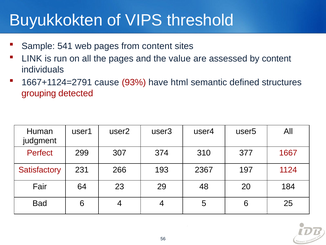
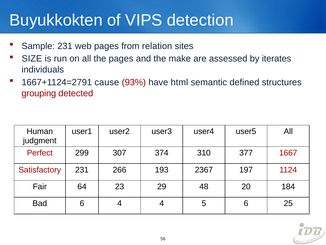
threshold: threshold -> detection
Sample 541: 541 -> 231
from content: content -> relation
LINK: LINK -> SIZE
value: value -> make
by content: content -> iterates
